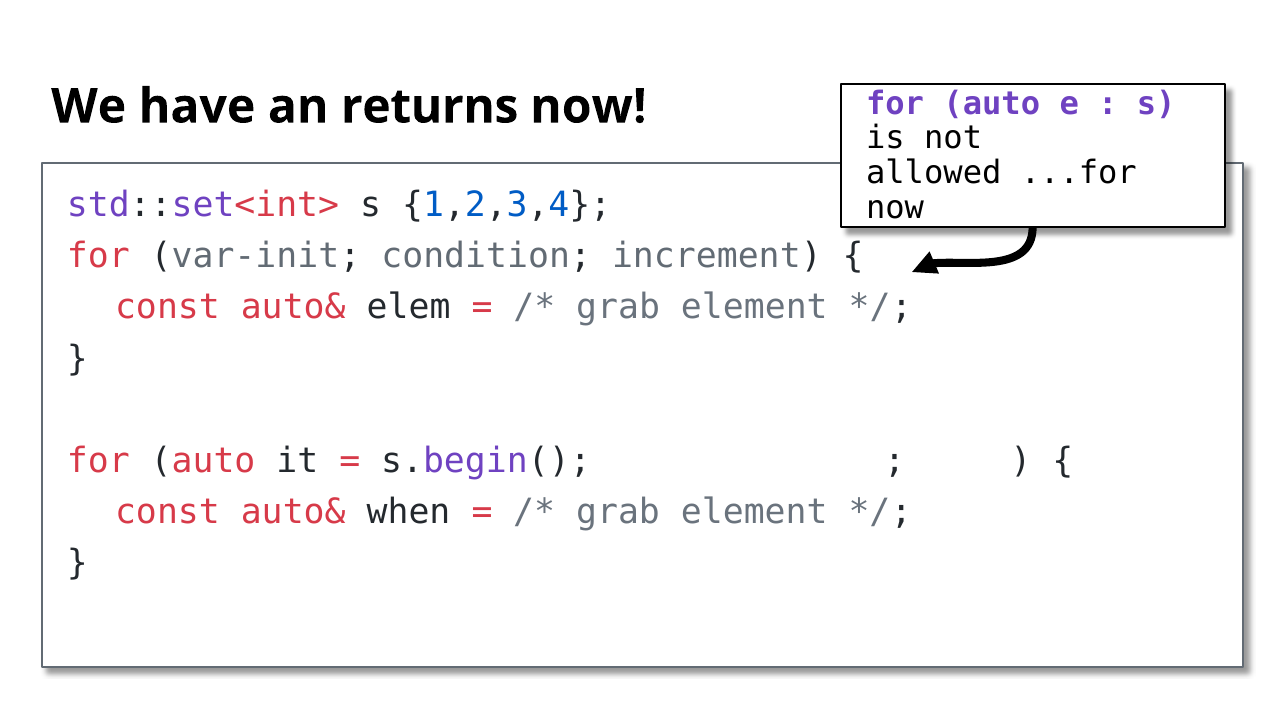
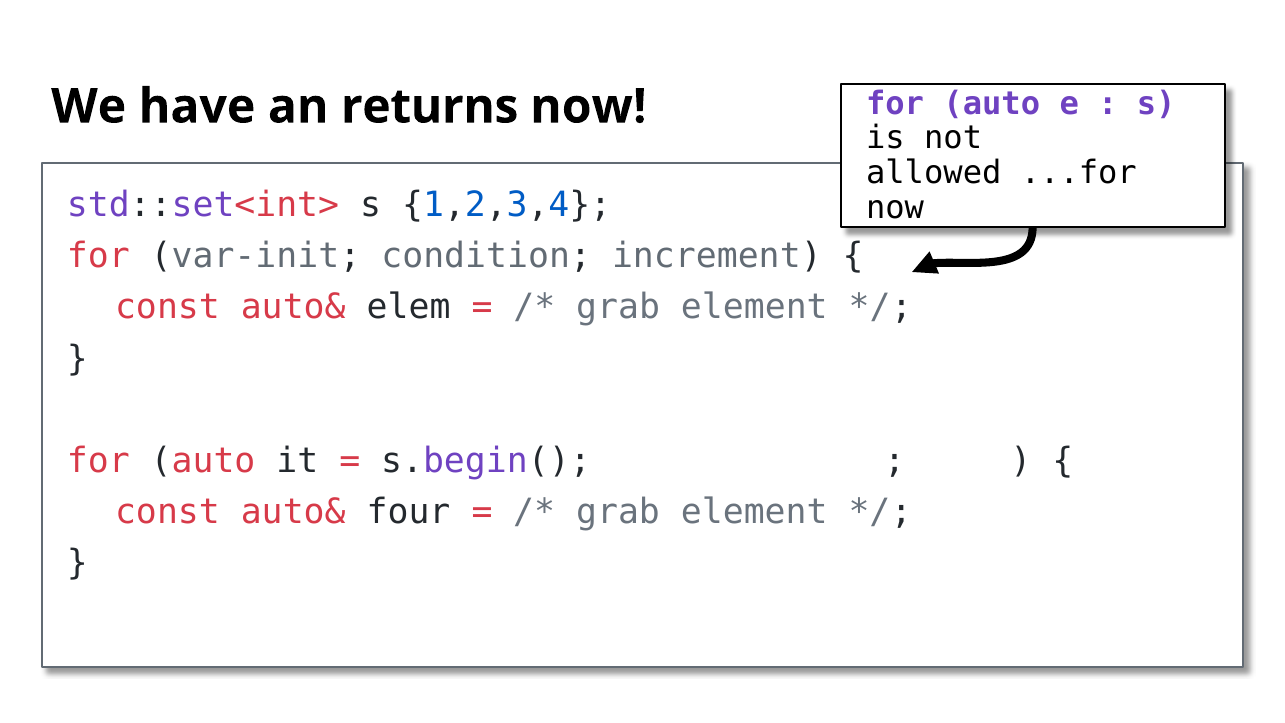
when: when -> four
